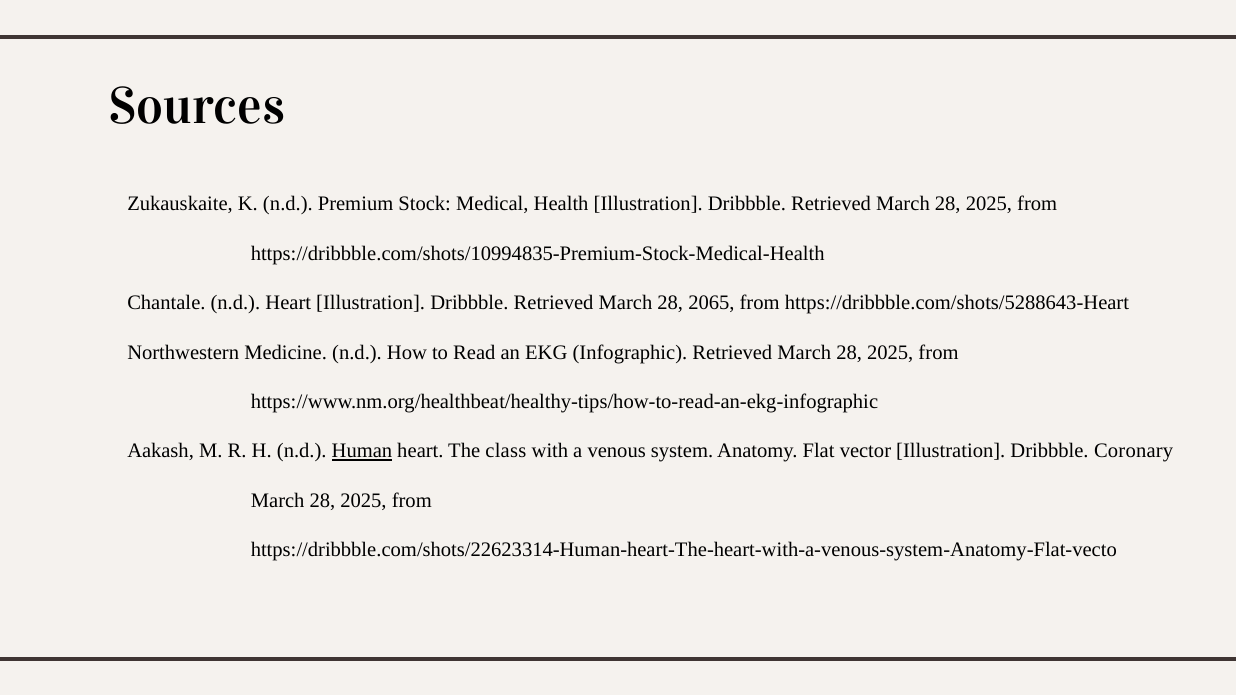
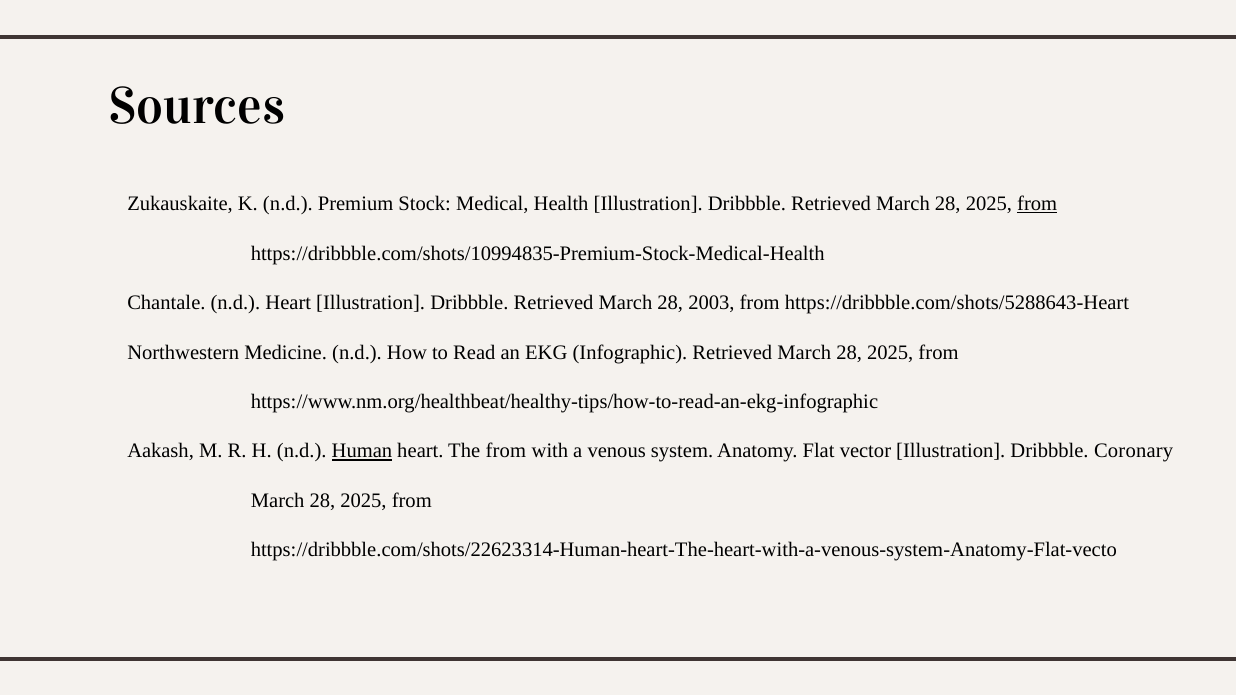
from at (1037, 204) underline: none -> present
2065: 2065 -> 2003
The class: class -> from
